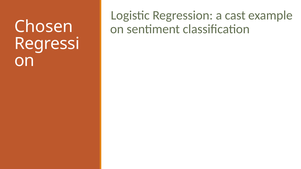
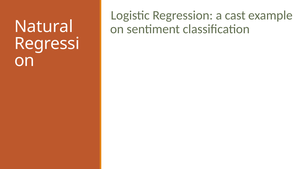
Chosen: Chosen -> Natural
